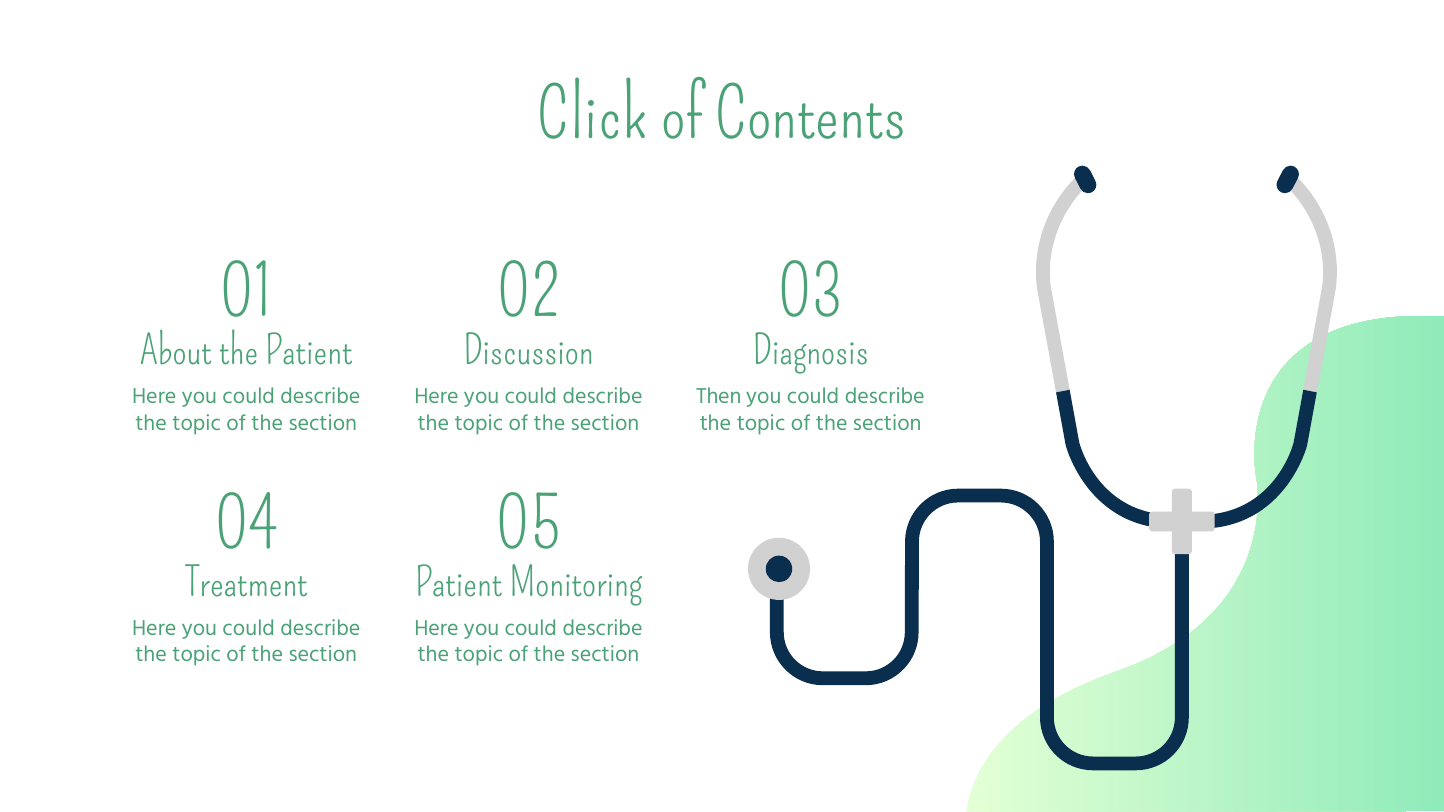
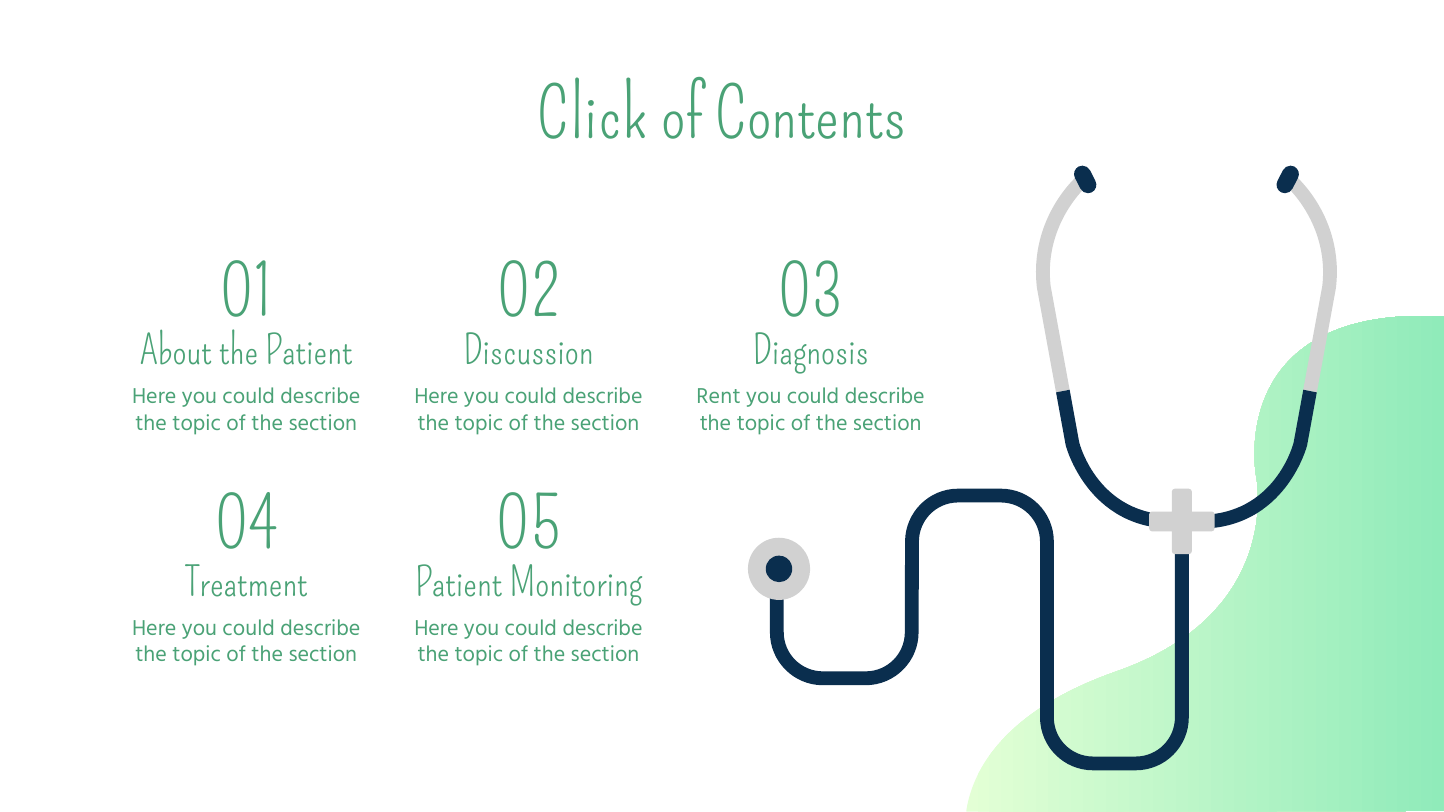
Then: Then -> Rent
